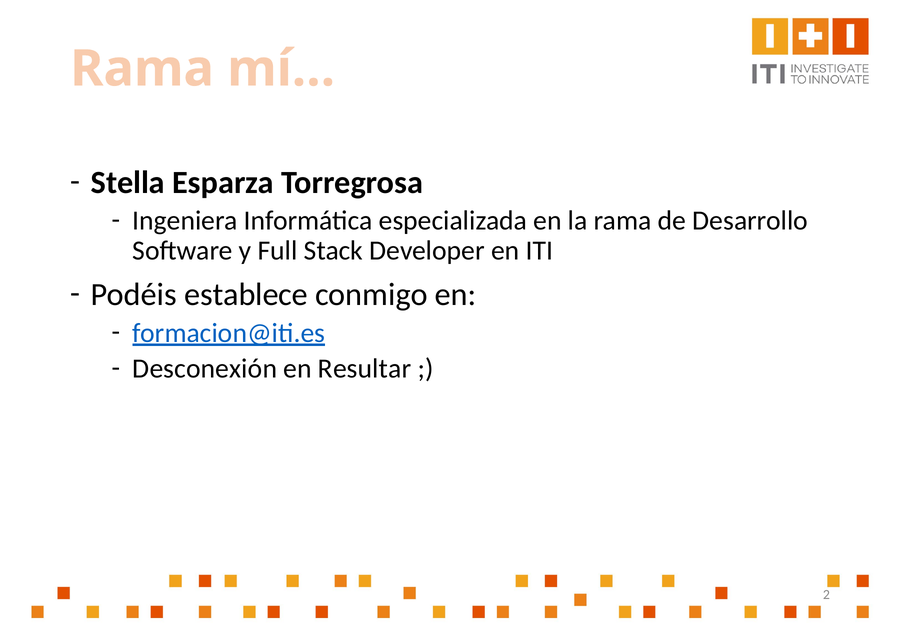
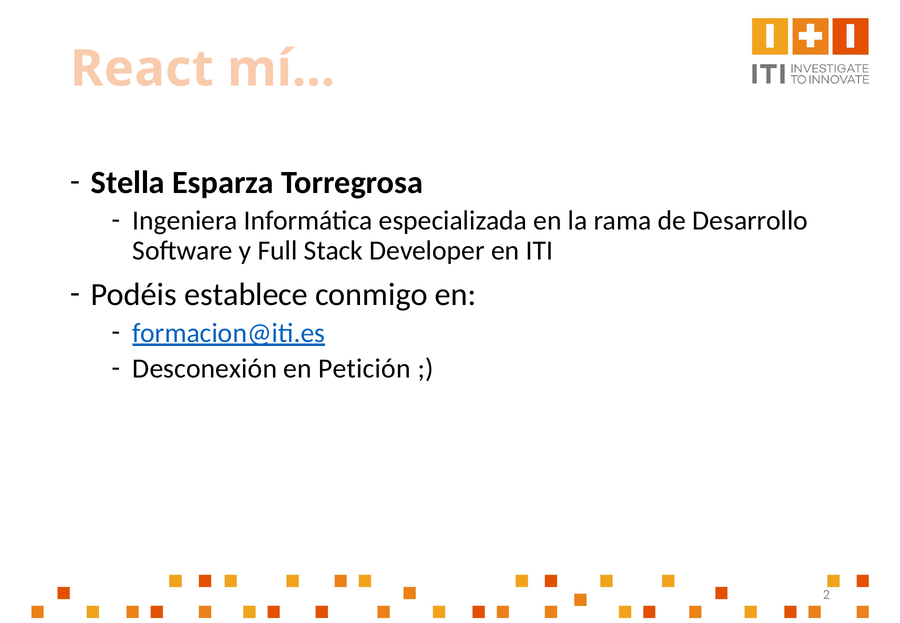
Rama at (142, 69): Rama -> React
Resultar: Resultar -> Petición
